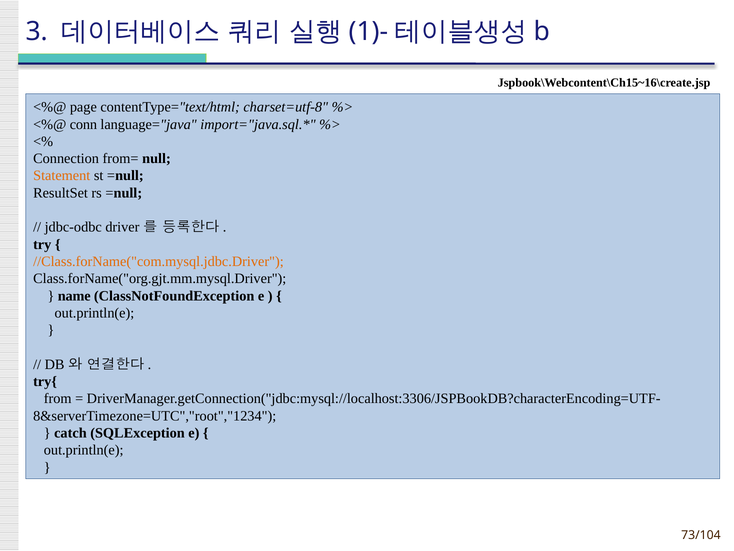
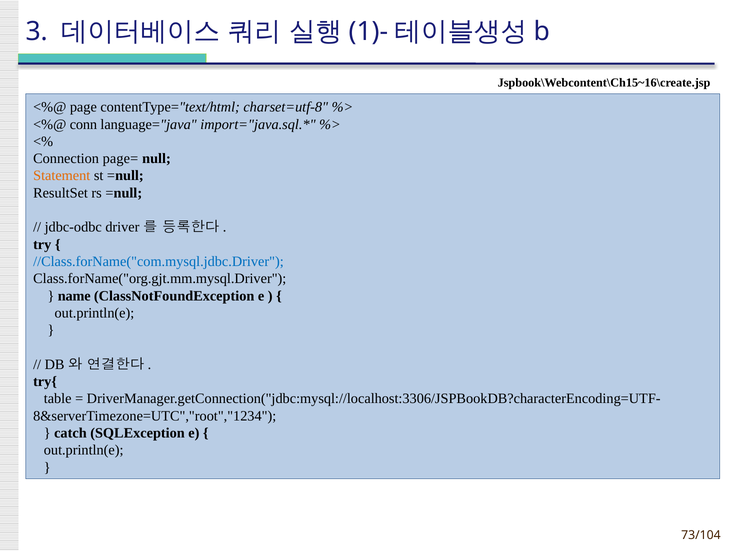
from=: from= -> page=
//Class.forName("com.mysql.jdbc.Driver colour: orange -> blue
from: from -> table
